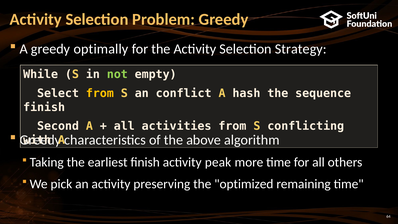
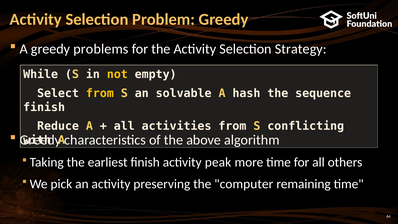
optimally: optimally -> problems
not colour: light green -> yellow
conflict: conflict -> solvable
Second: Second -> Reduce
optimized: optimized -> computer
